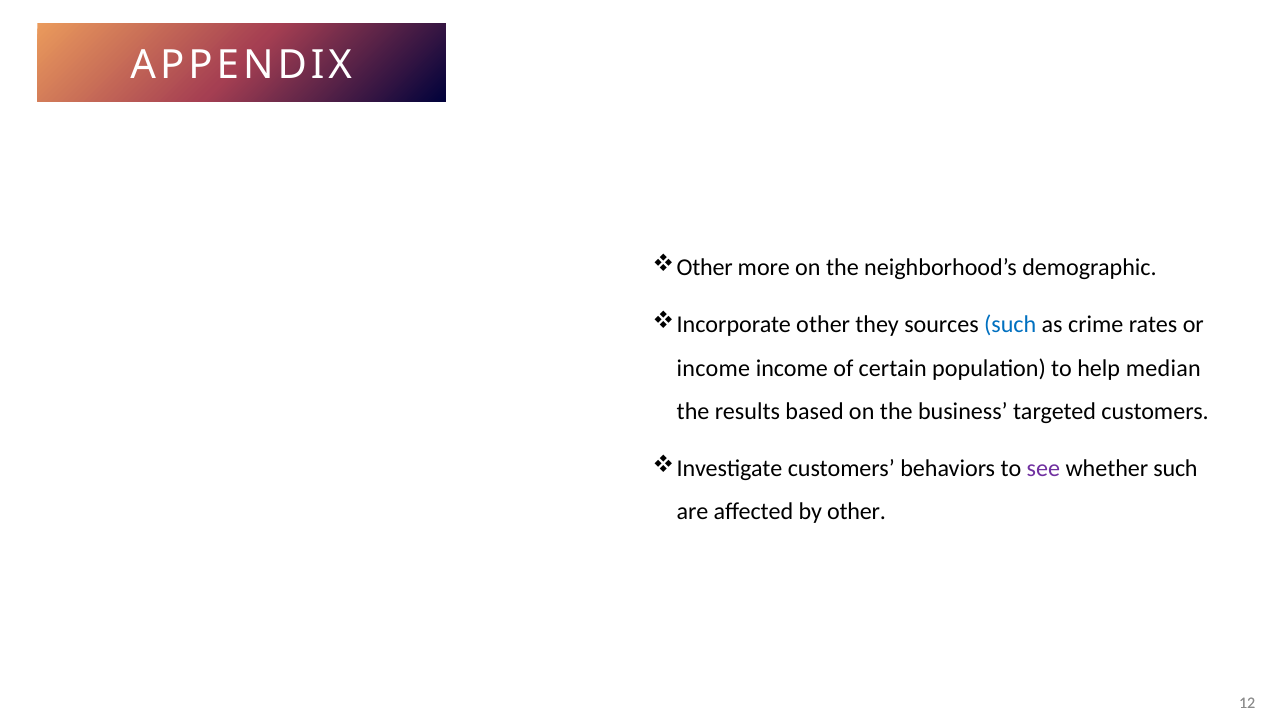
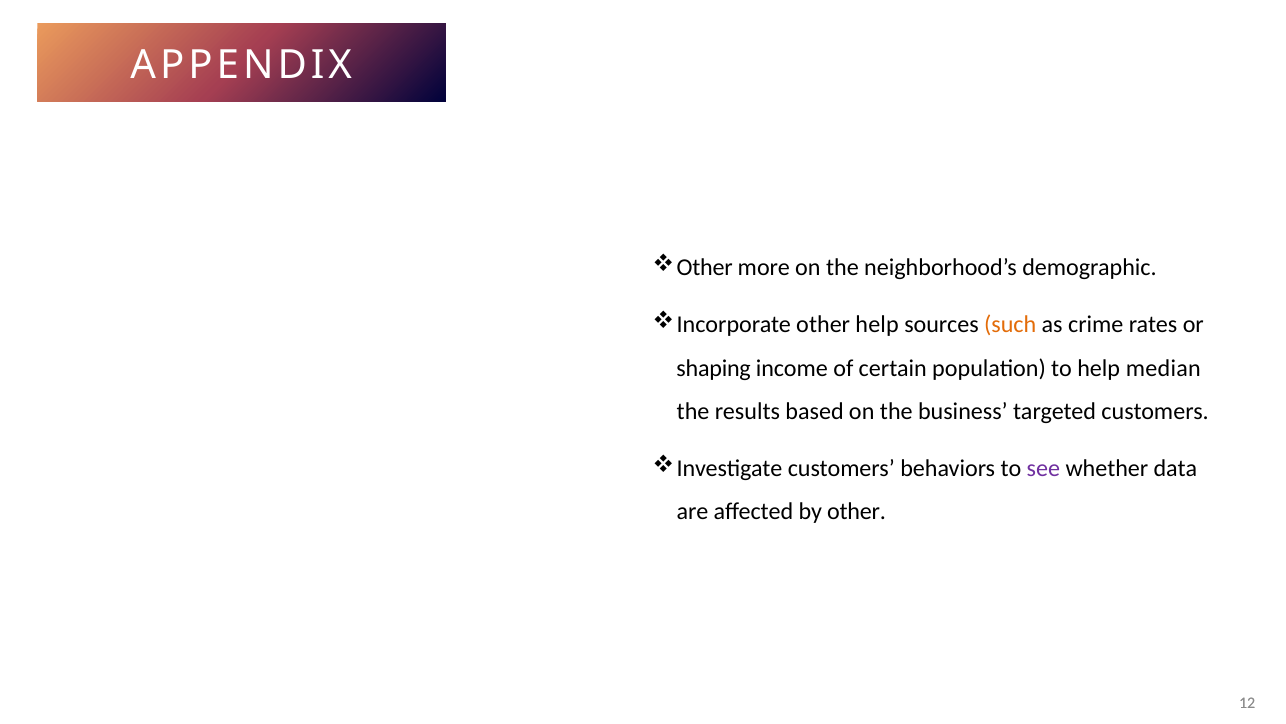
other they: they -> help
such at (1010, 325) colour: blue -> orange
income at (713, 368): income -> shaping
whether such: such -> data
